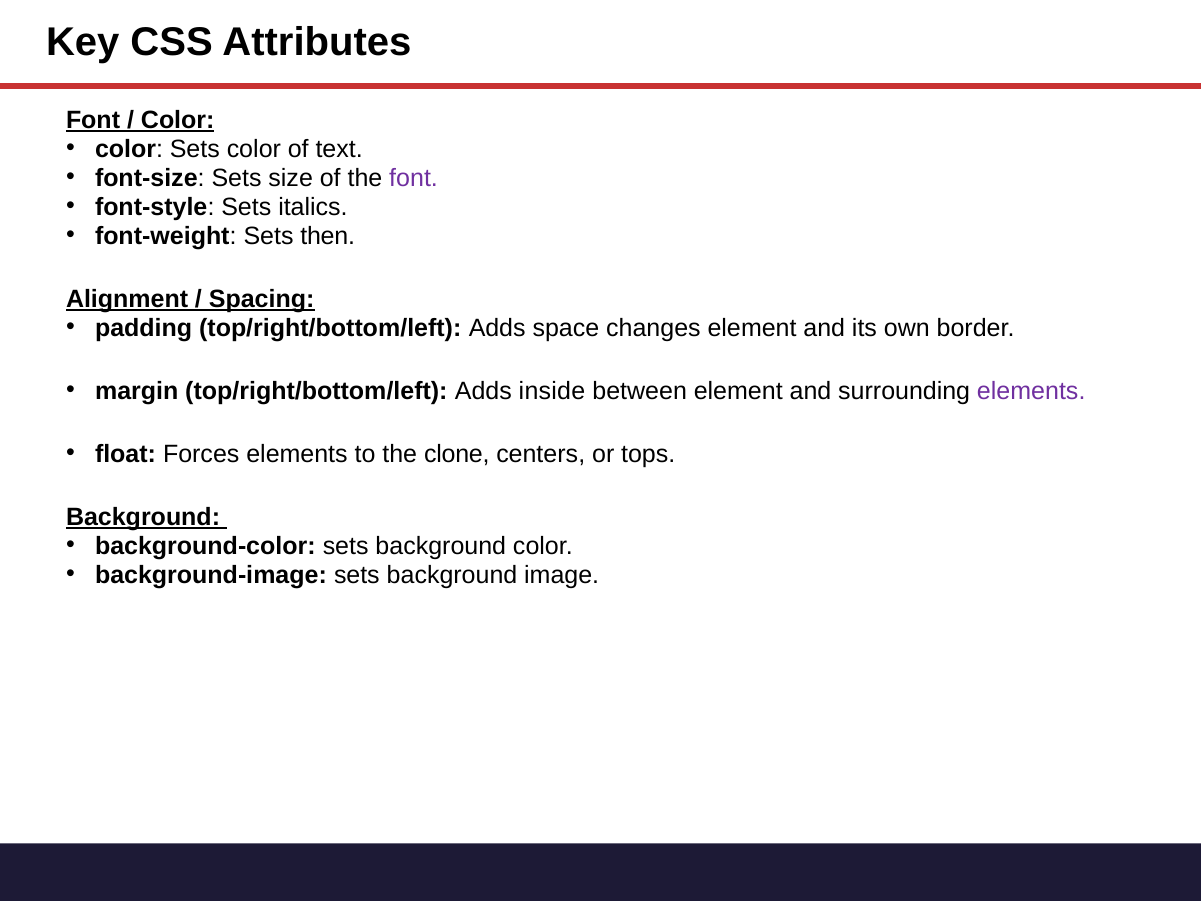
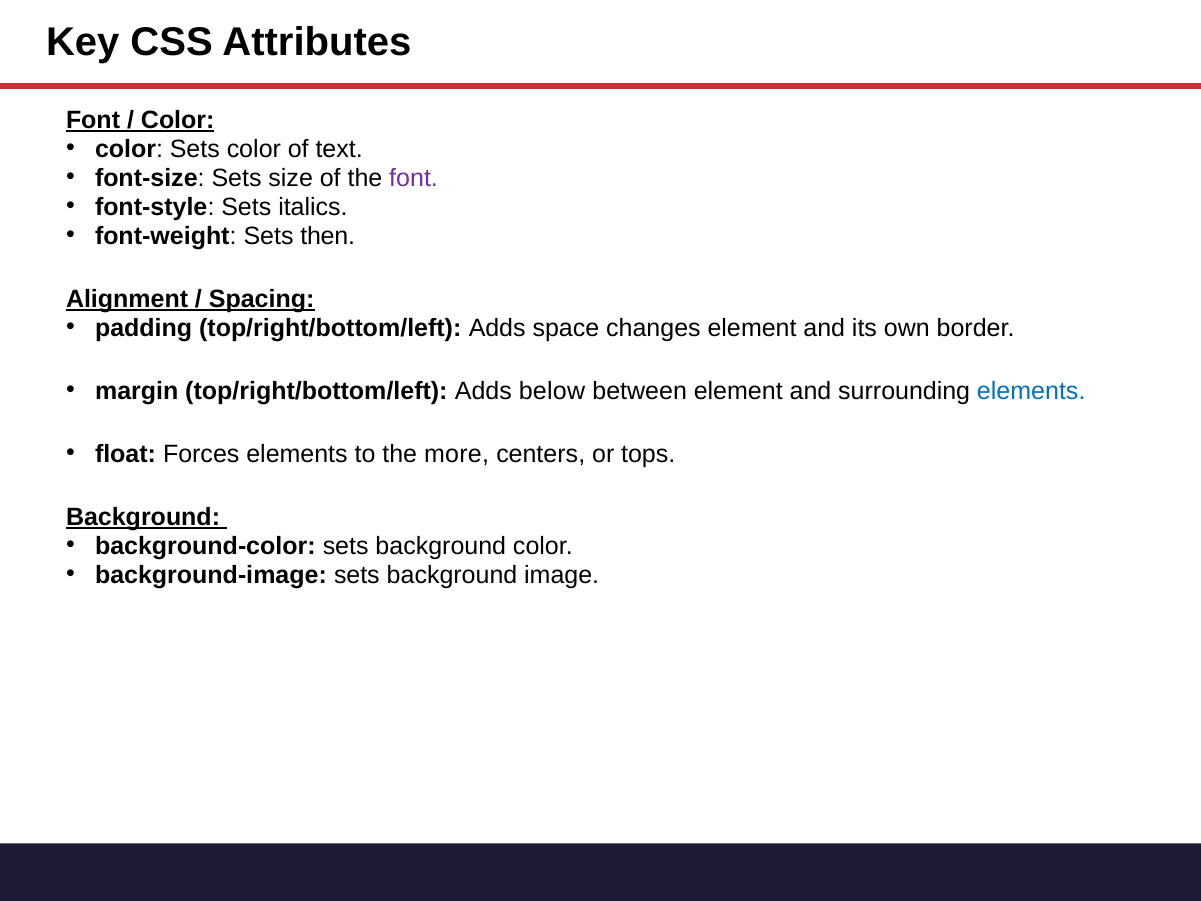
inside: inside -> below
elements at (1031, 391) colour: purple -> blue
clone: clone -> more
